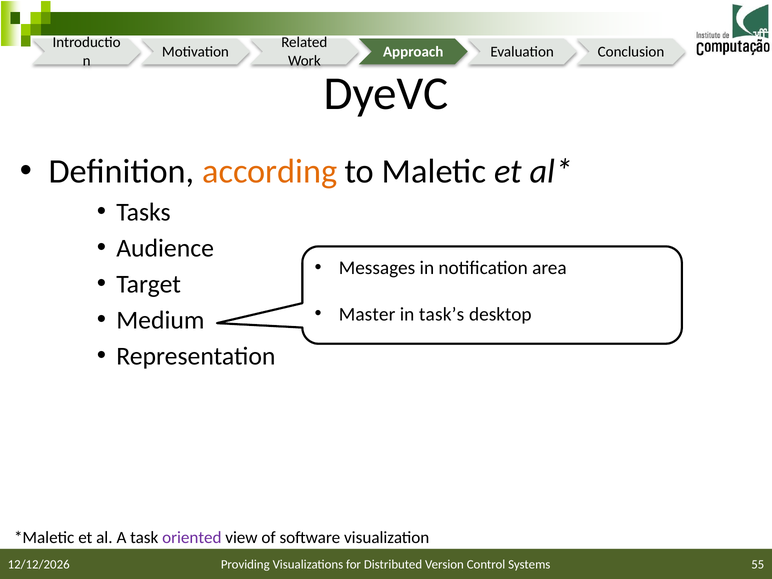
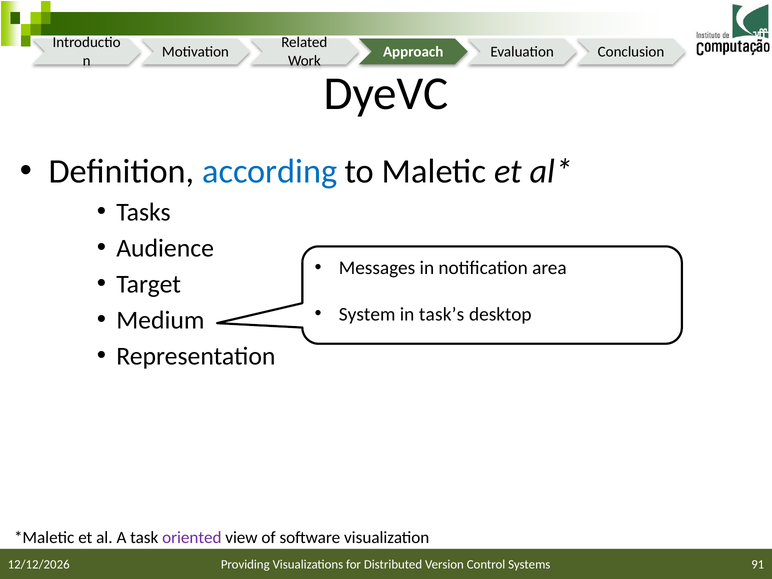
according colour: orange -> blue
Master: Master -> System
55: 55 -> 91
